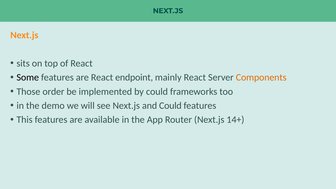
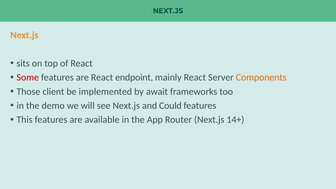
Some colour: black -> red
order: order -> client
by could: could -> await
